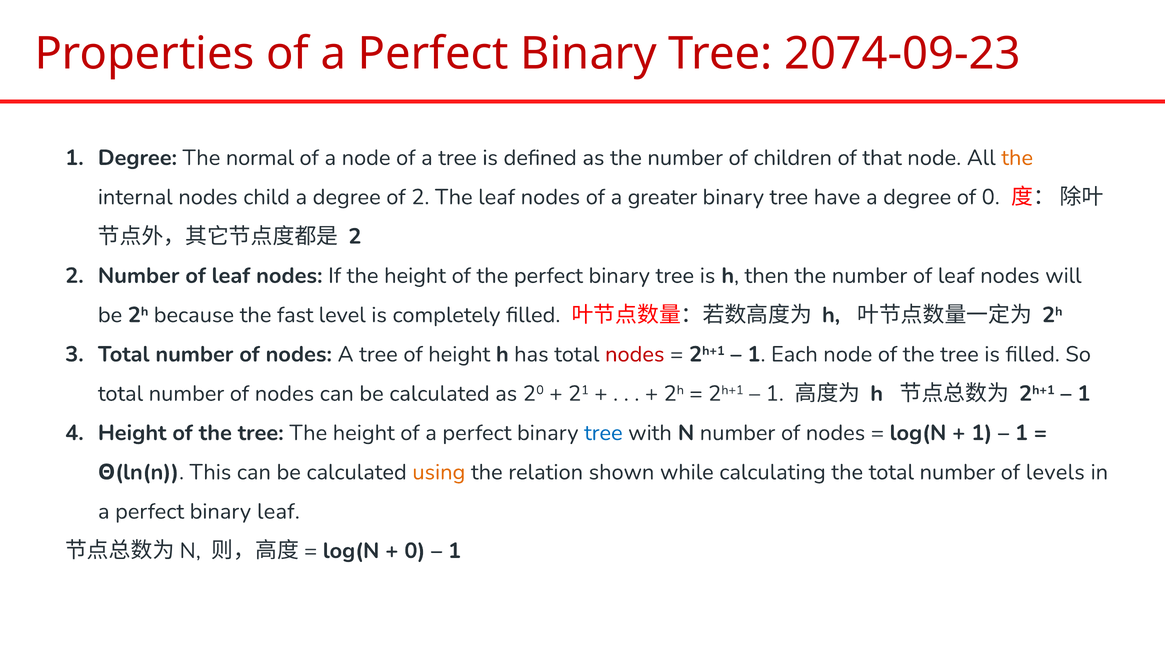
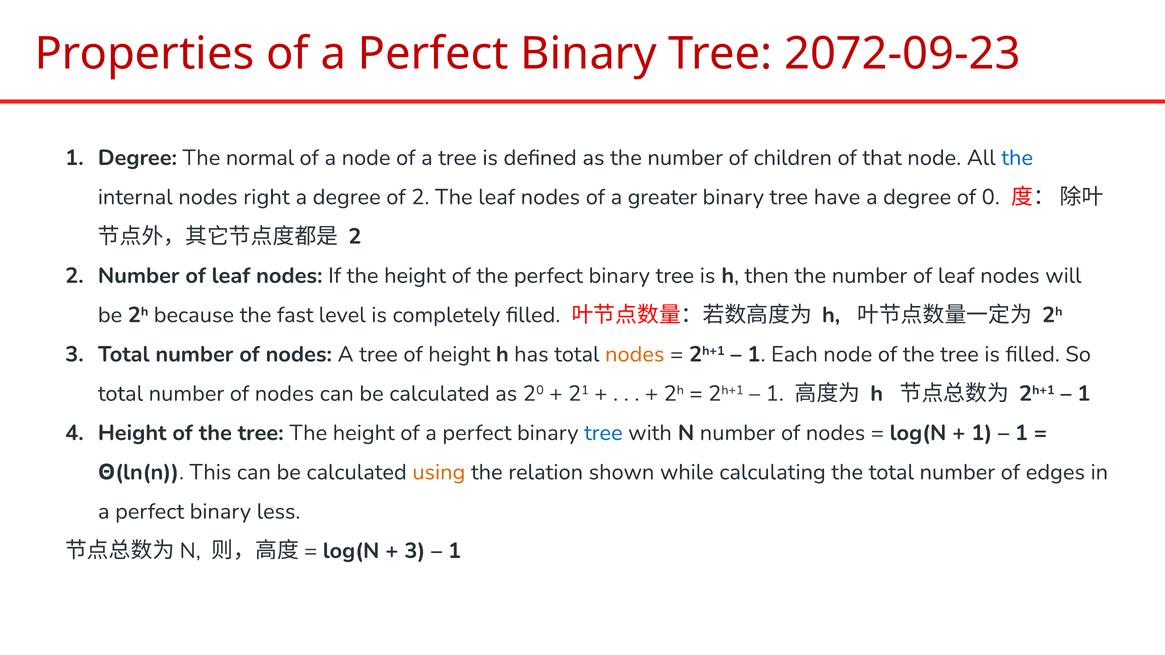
2074-09-23: 2074-09-23 -> 2072-09-23
the at (1017, 158) colour: orange -> blue
child: child -> right
nodes at (635, 354) colour: red -> orange
levels: levels -> edges
binary leaf: leaf -> less
0 at (415, 551): 0 -> 3
